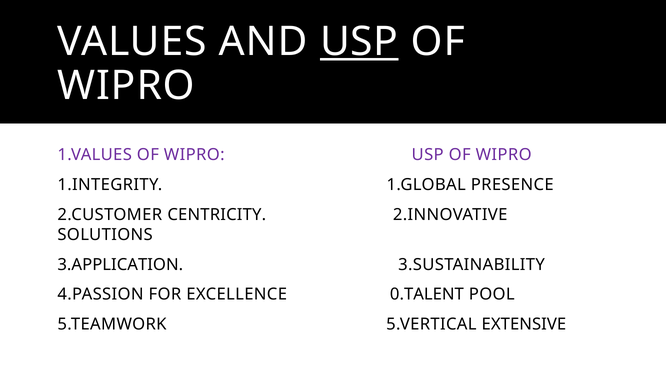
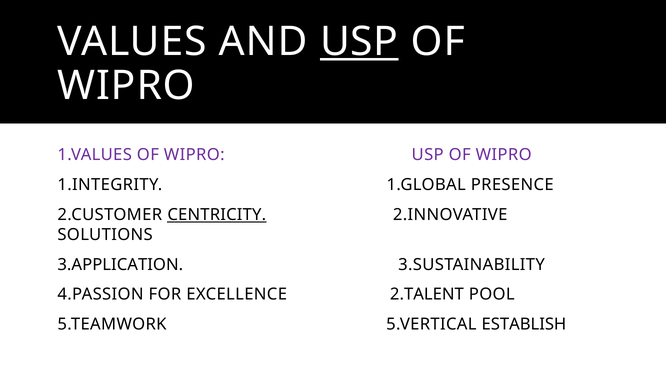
CENTRICITY underline: none -> present
0.TALENT: 0.TALENT -> 2.TALENT
EXTENSIVE: EXTENSIVE -> ESTABLISH
